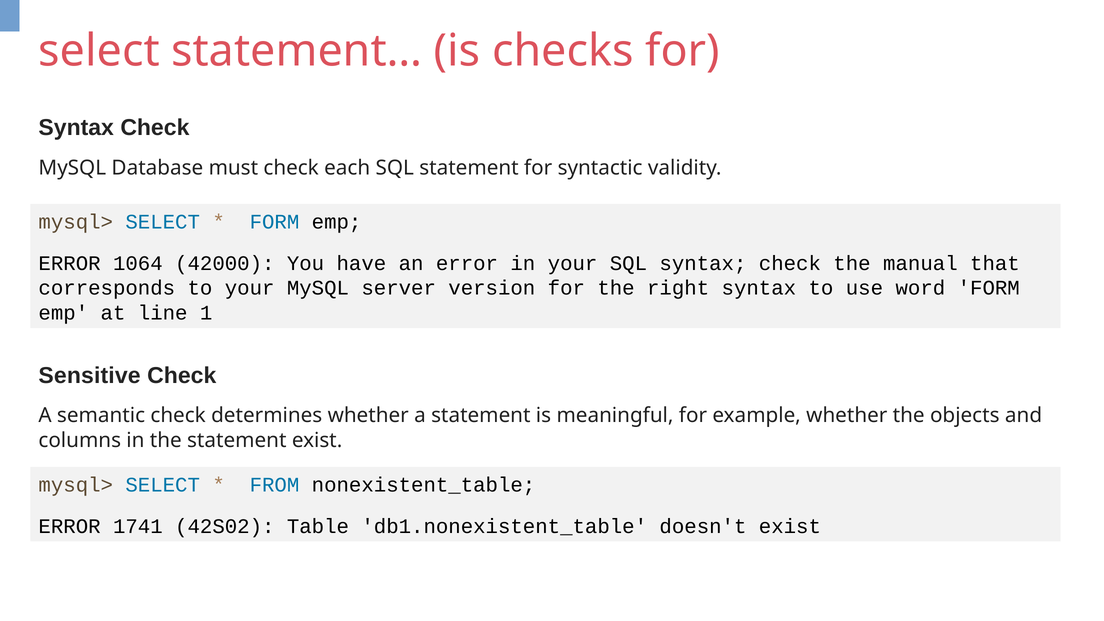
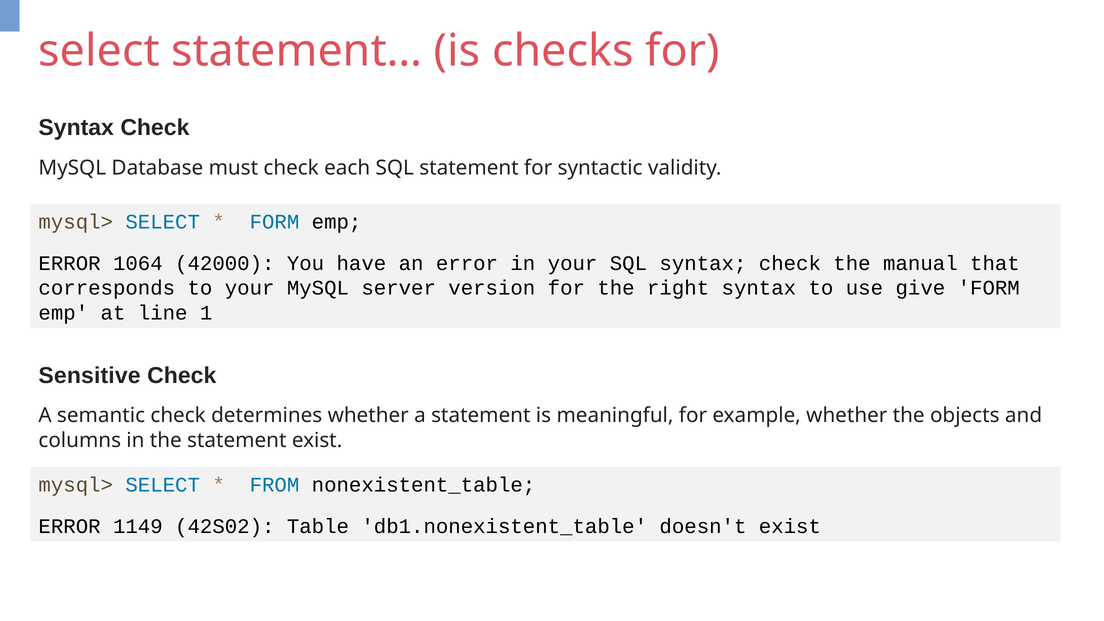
word: word -> give
1741: 1741 -> 1149
